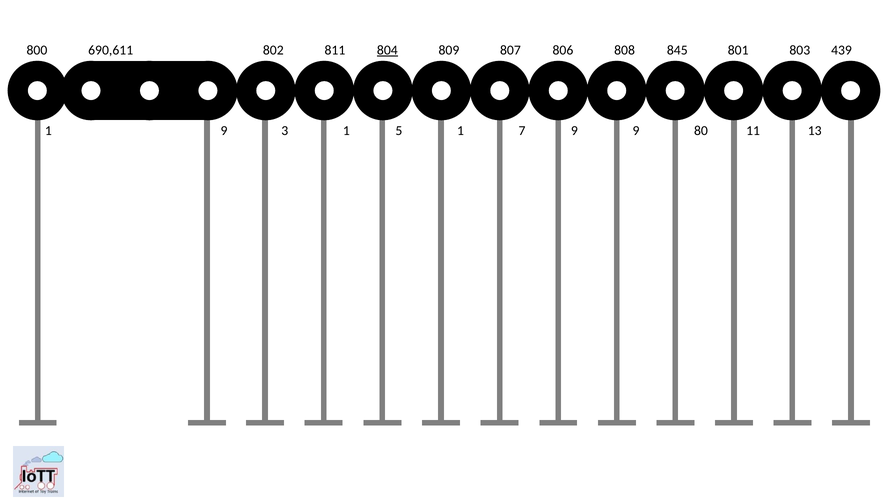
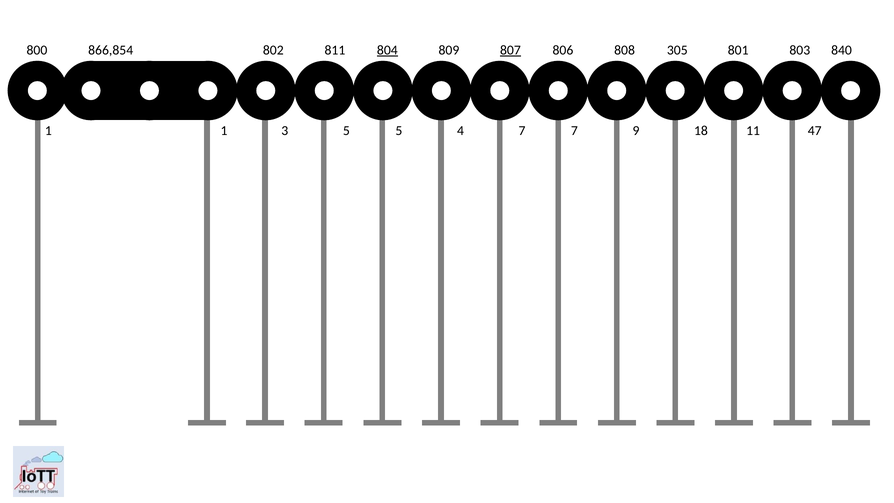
690,611: 690,611 -> 866,854
807 underline: none -> present
845: 845 -> 305
439: 439 -> 840
1 9: 9 -> 1
3 1: 1 -> 5
5 1: 1 -> 4
7 9: 9 -> 7
80: 80 -> 18
13: 13 -> 47
